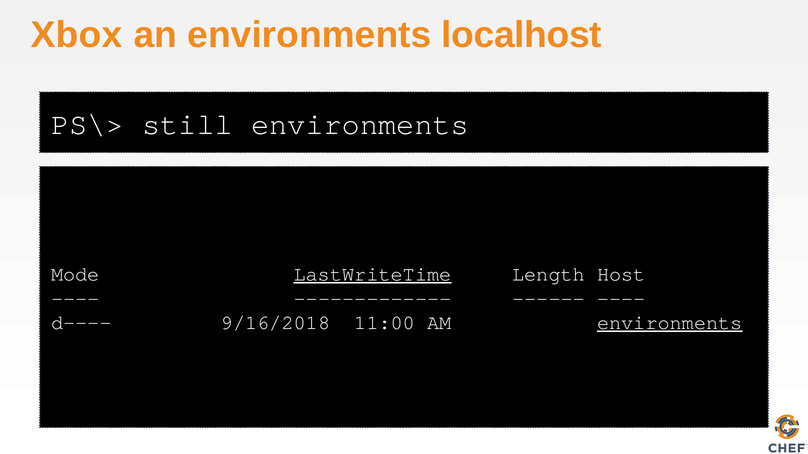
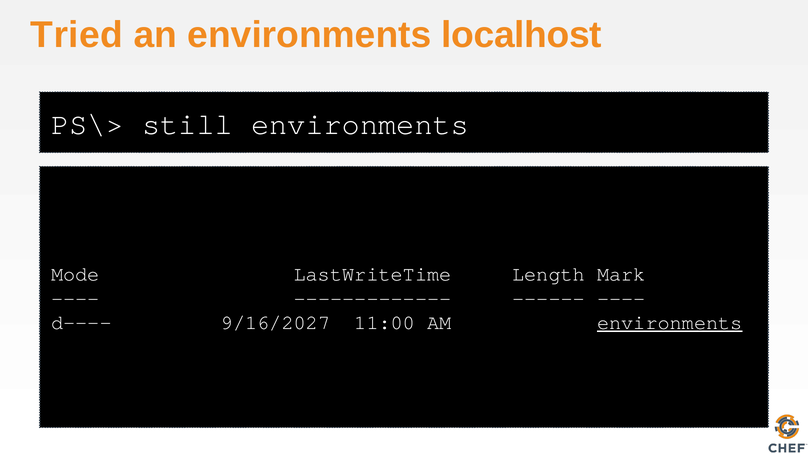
Xbox: Xbox -> Tried
LastWriteTime underline: present -> none
Host: Host -> Mark
9/16/2018: 9/16/2018 -> 9/16/2027
